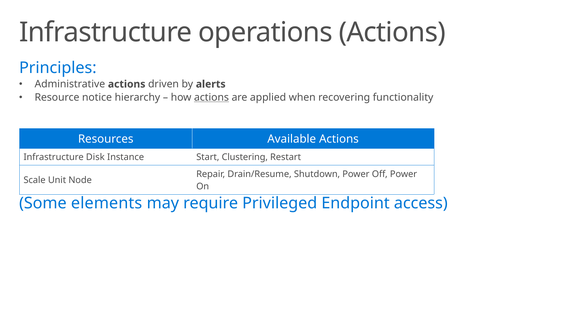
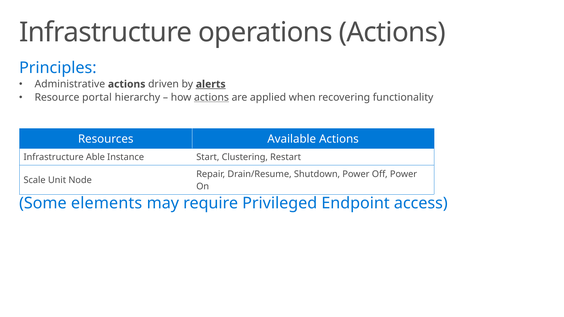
alerts underline: none -> present
notice: notice -> portal
Disk: Disk -> Able
